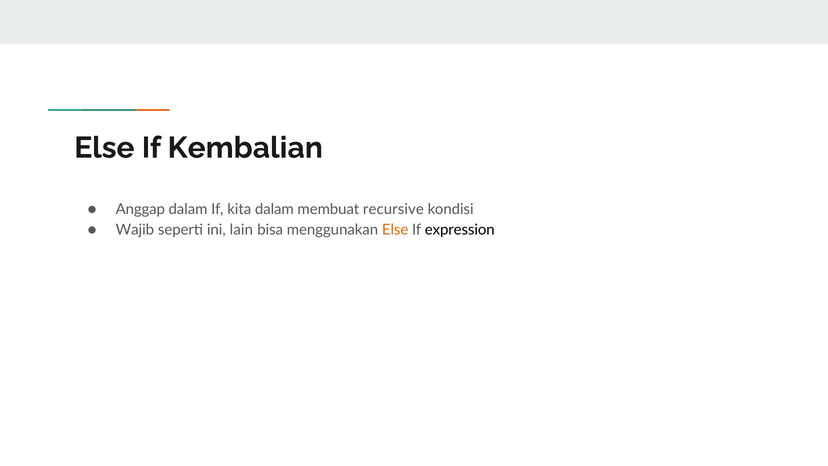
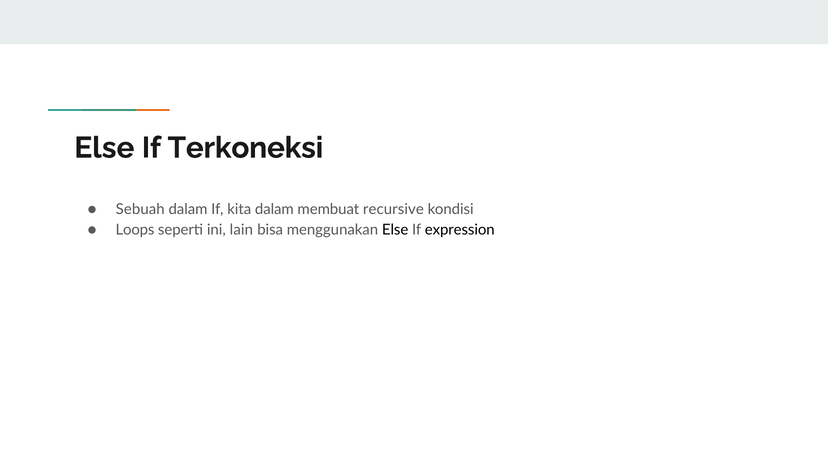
Kembalian: Kembalian -> Terkoneksi
Anggap: Anggap -> Sebuah
Wajib: Wajib -> Loops
Else at (395, 230) colour: orange -> black
